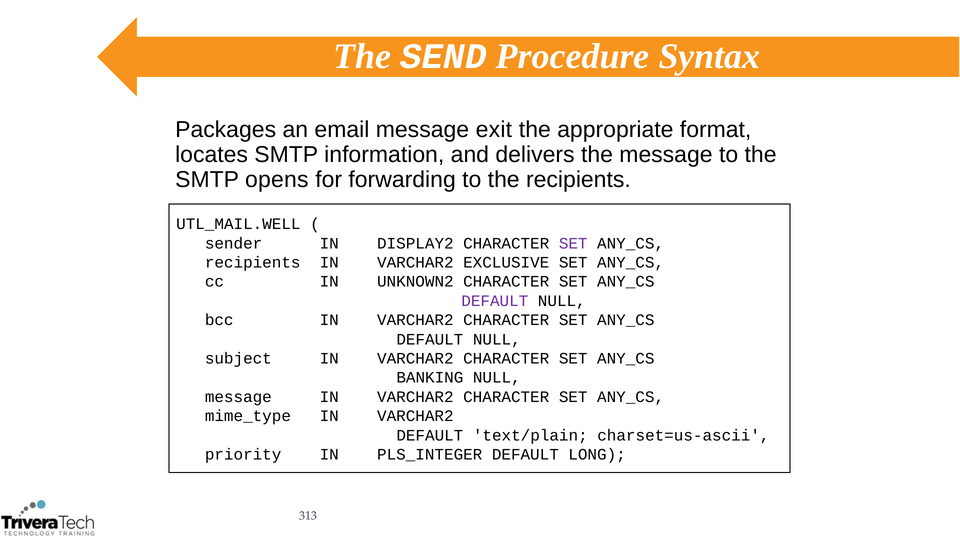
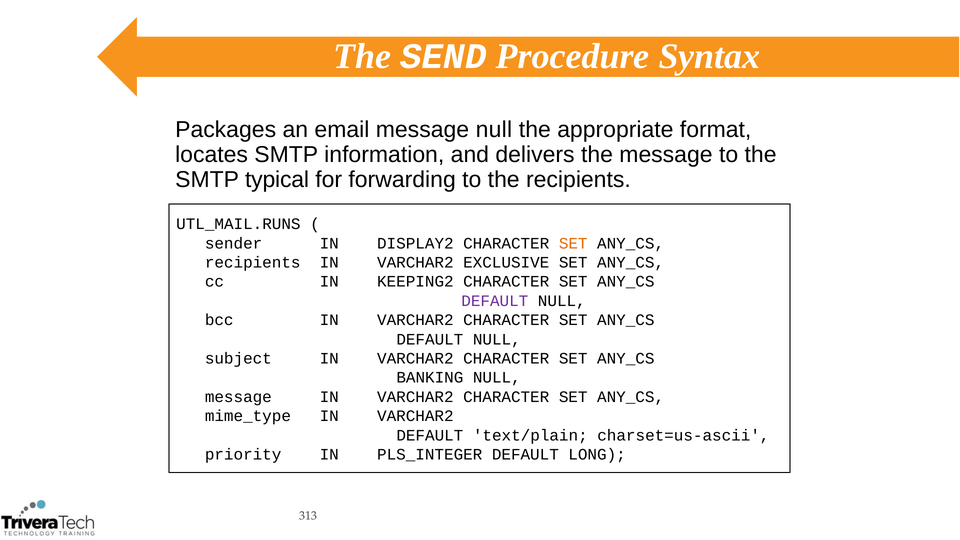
message exit: exit -> null
opens: opens -> typical
UTL_MAIL.WELL: UTL_MAIL.WELL -> UTL_MAIL.RUNS
SET at (573, 243) colour: purple -> orange
UNKNOWN2: UNKNOWN2 -> KEEPING2
